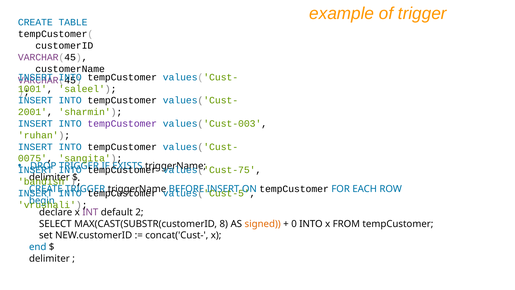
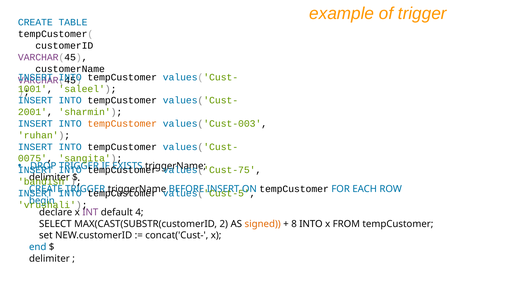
tempCustomer at (122, 123) colour: purple -> orange
2: 2 -> 4
8: 8 -> 2
0: 0 -> 8
